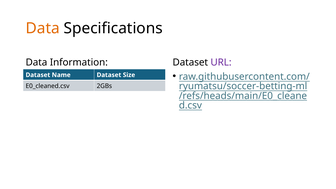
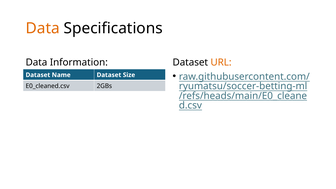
URL colour: purple -> orange
